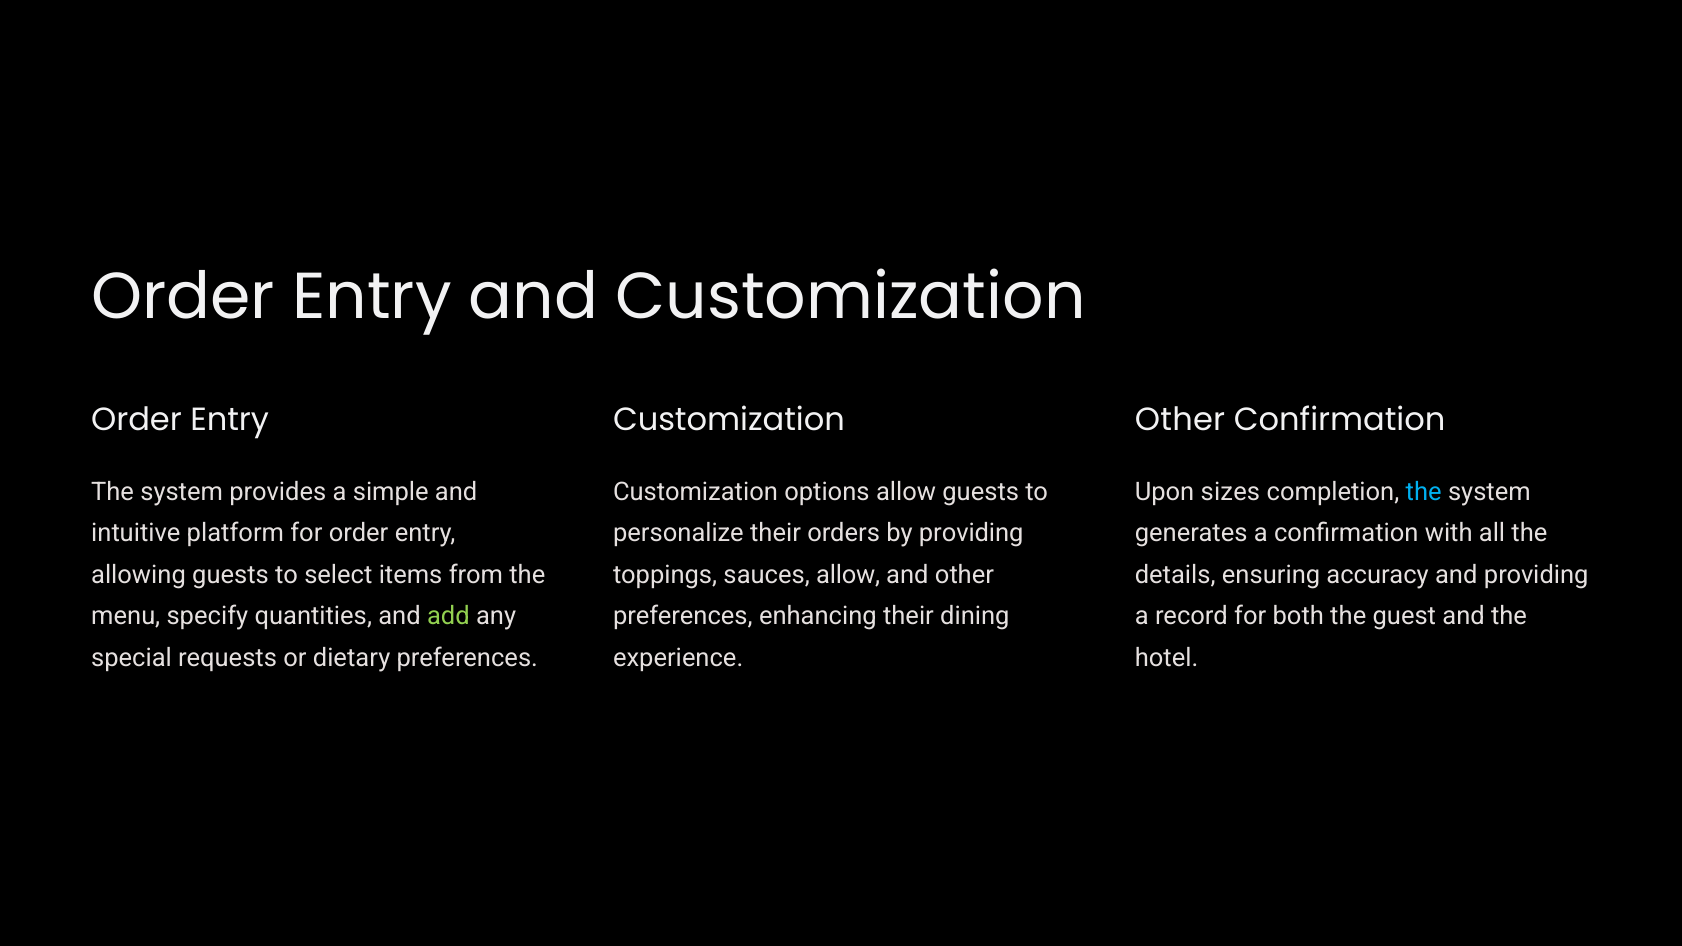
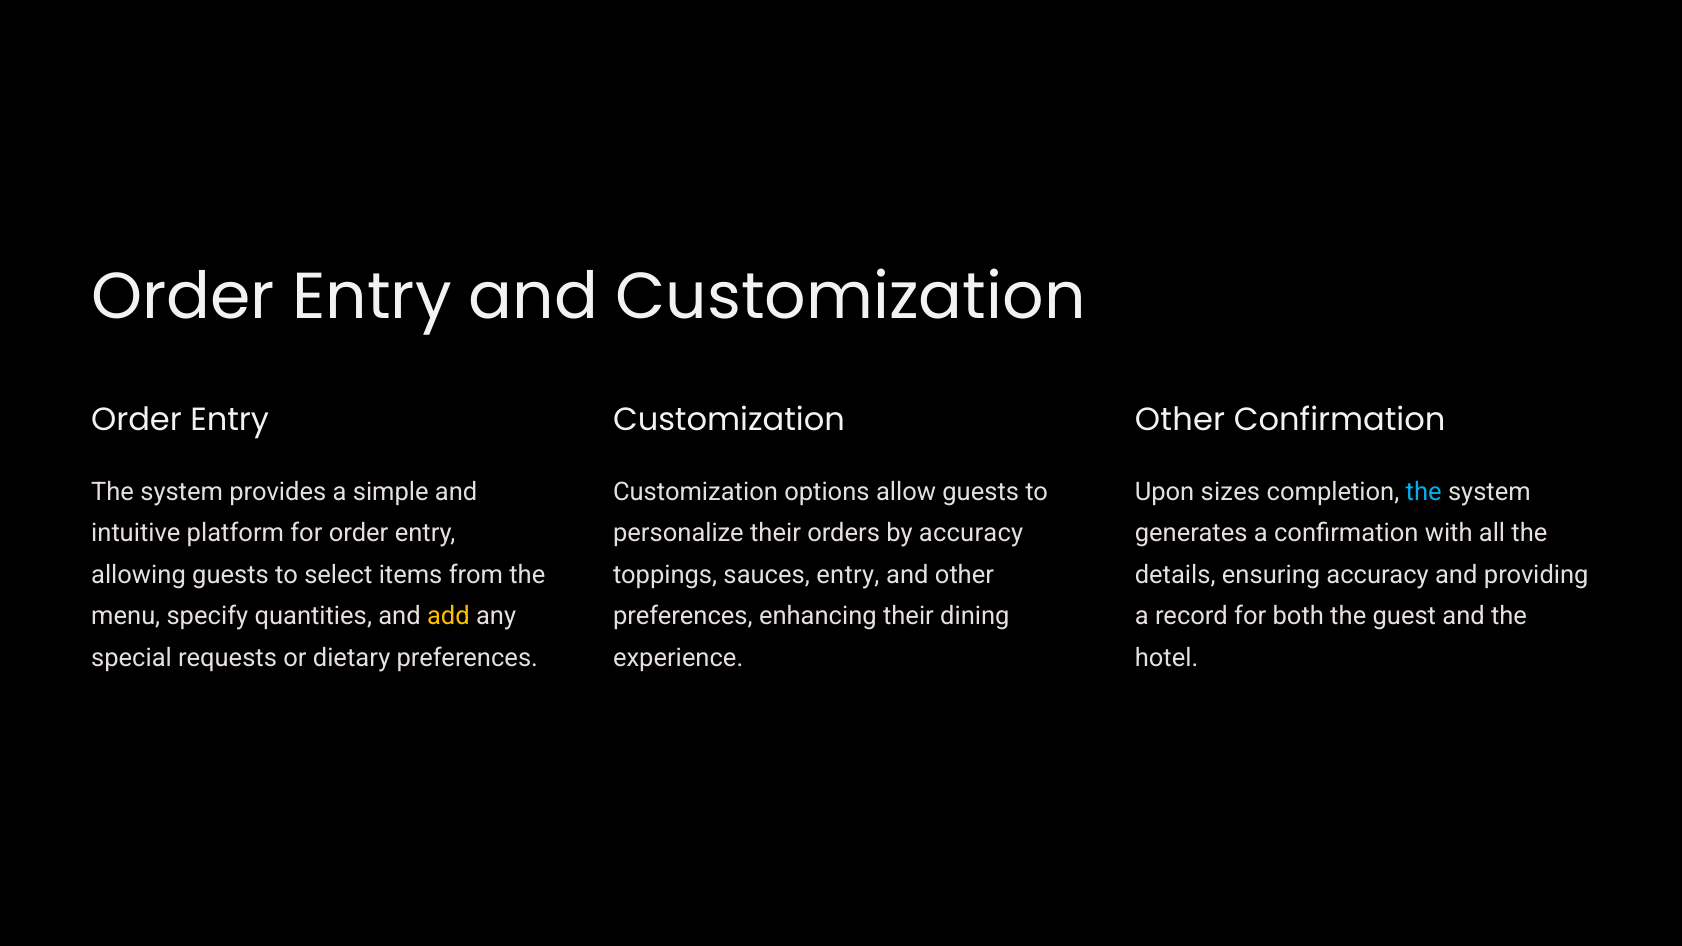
by providing: providing -> accuracy
sauces allow: allow -> entry
add colour: light green -> yellow
